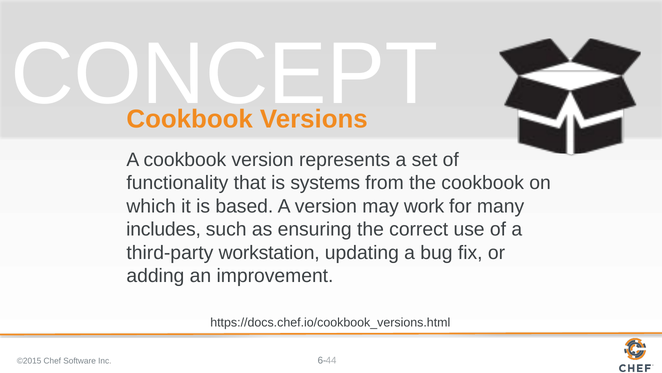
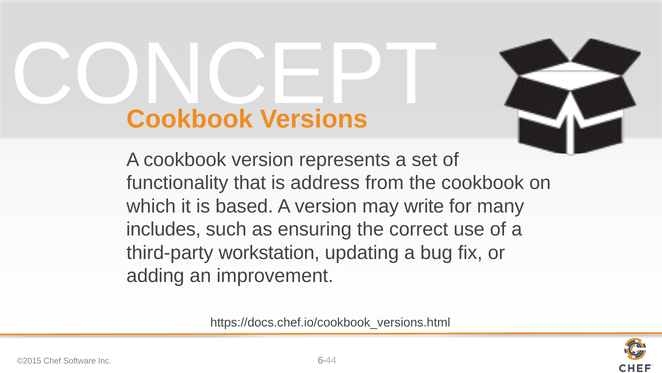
systems: systems -> address
work: work -> write
